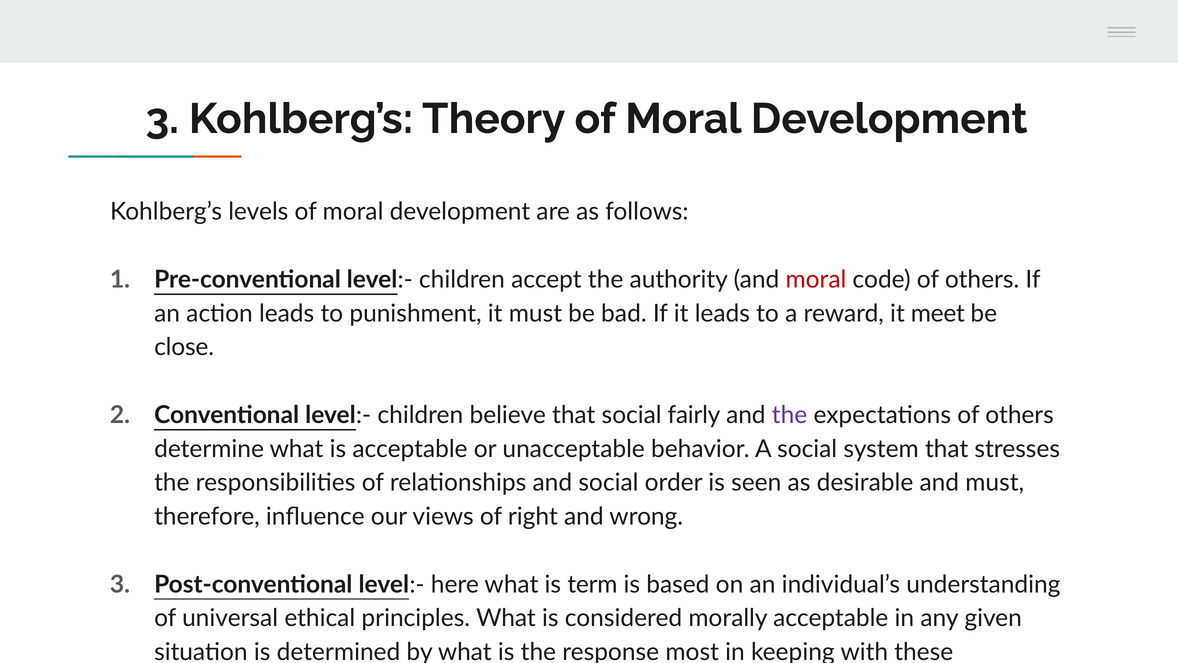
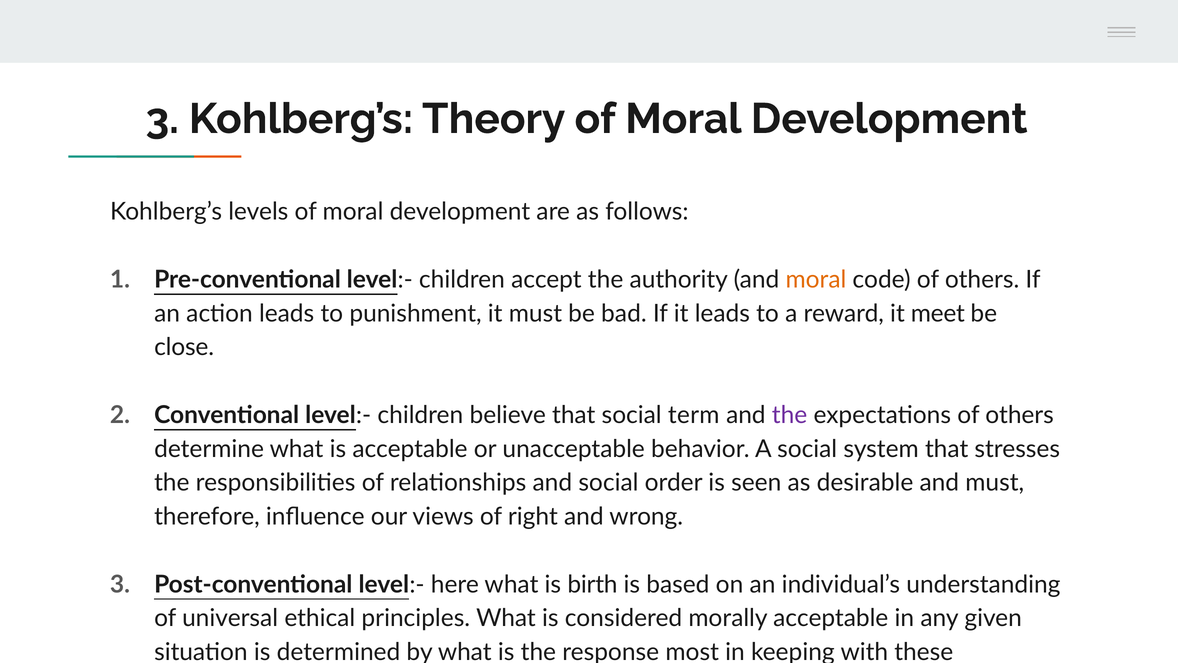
moral at (816, 279) colour: red -> orange
fairly: fairly -> term
term: term -> birth
